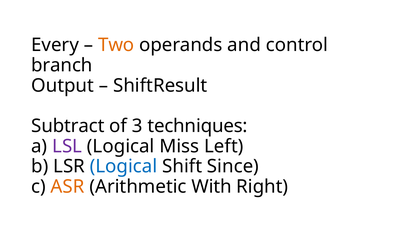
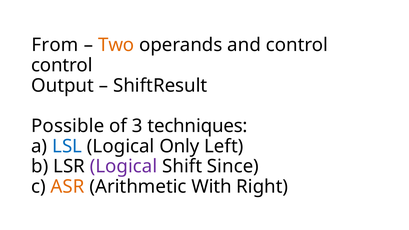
Every: Every -> From
branch at (62, 65): branch -> control
Subtract: Subtract -> Possible
LSL colour: purple -> blue
Miss: Miss -> Only
Logical at (124, 167) colour: blue -> purple
